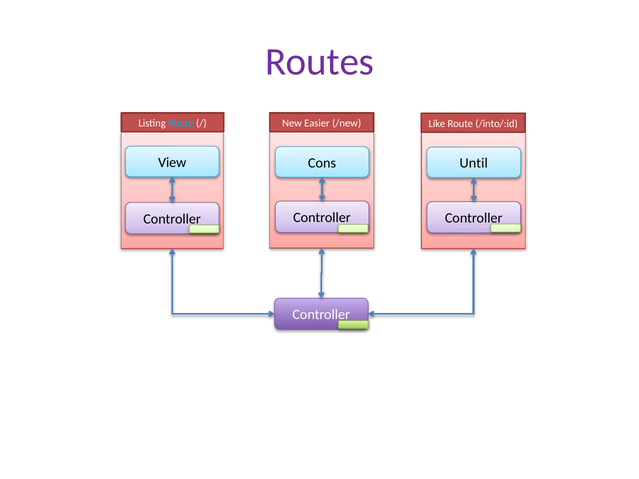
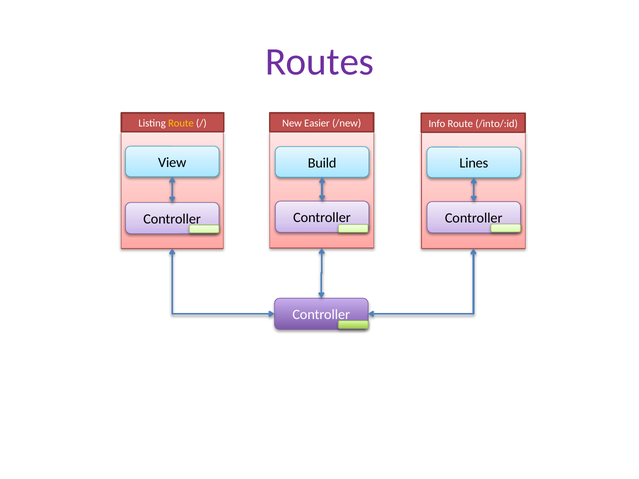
Route at (181, 123) colour: light blue -> yellow
Like: Like -> Info
Cons: Cons -> Build
Until: Until -> Lines
